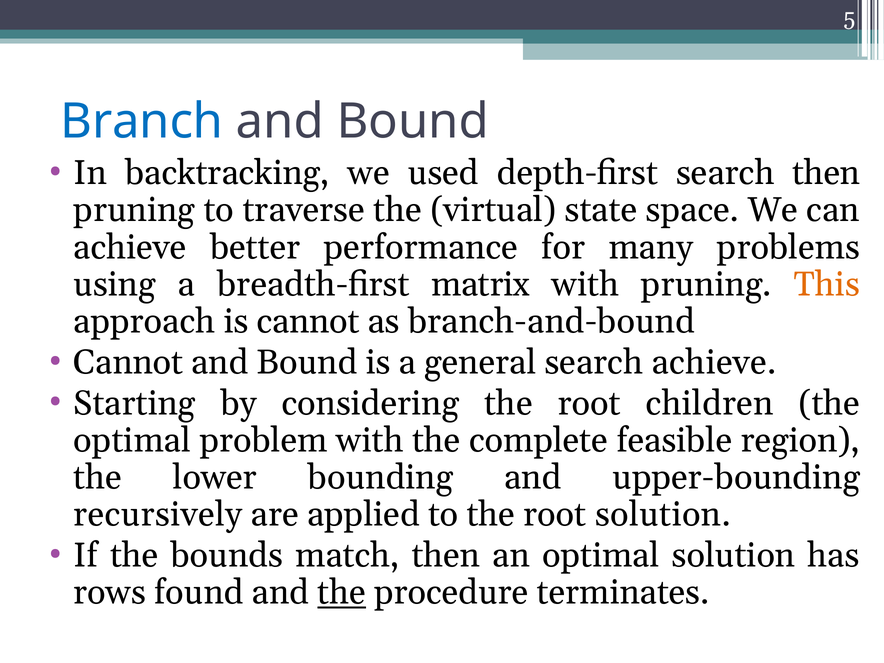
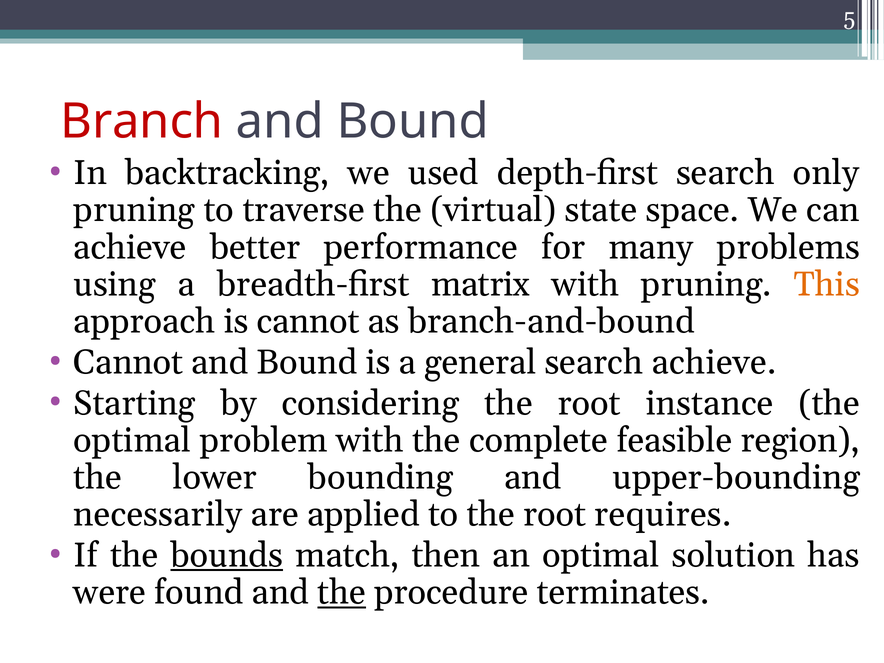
Branch colour: blue -> red
search then: then -> only
children: children -> instance
recursively: recursively -> necessarily
root solution: solution -> requires
bounds underline: none -> present
rows: rows -> were
